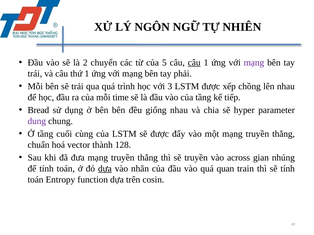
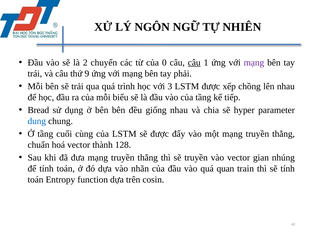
5: 5 -> 0
thứ 1: 1 -> 9
time: time -> biểu
dung colour: purple -> blue
vào across: across -> vector
dựa at (105, 169) underline: present -> none
